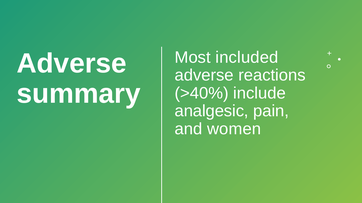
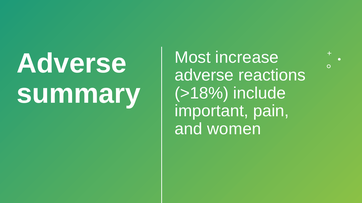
included: included -> increase
>40%: >40% -> >18%
analgesic: analgesic -> important
